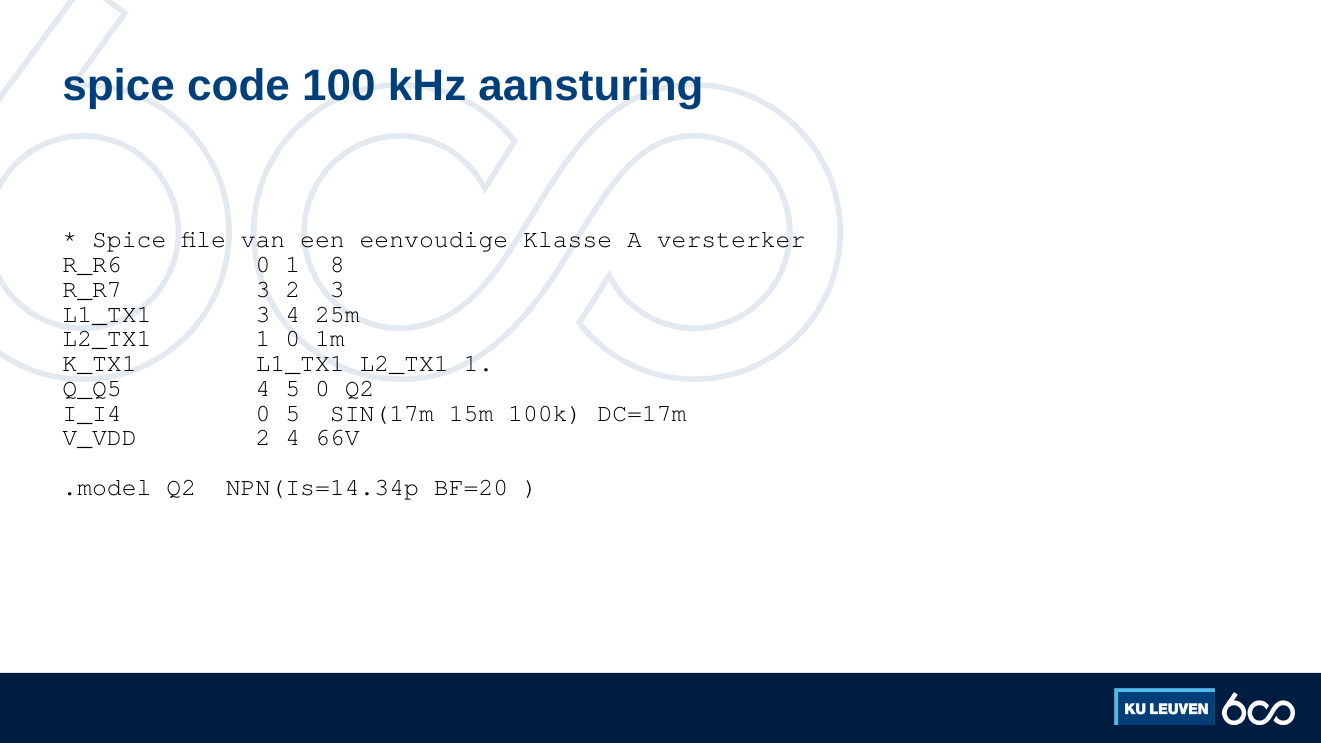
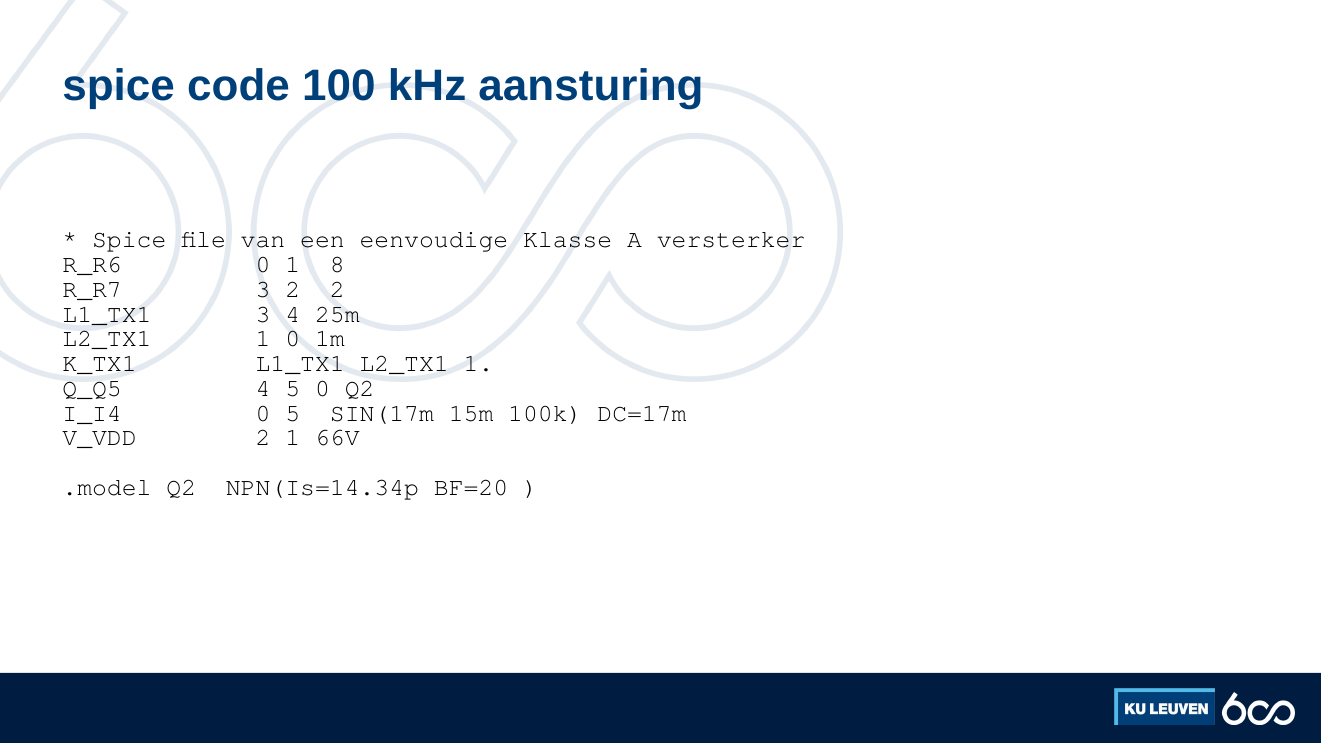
2 3: 3 -> 2
2 4: 4 -> 1
